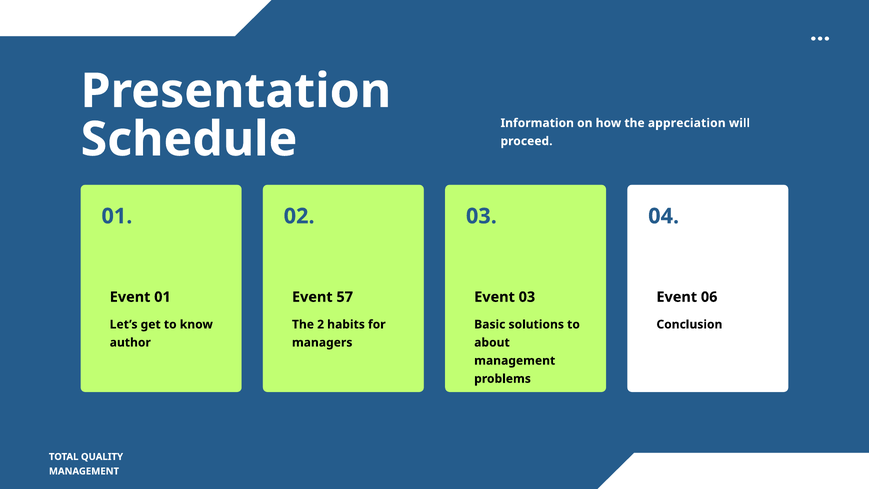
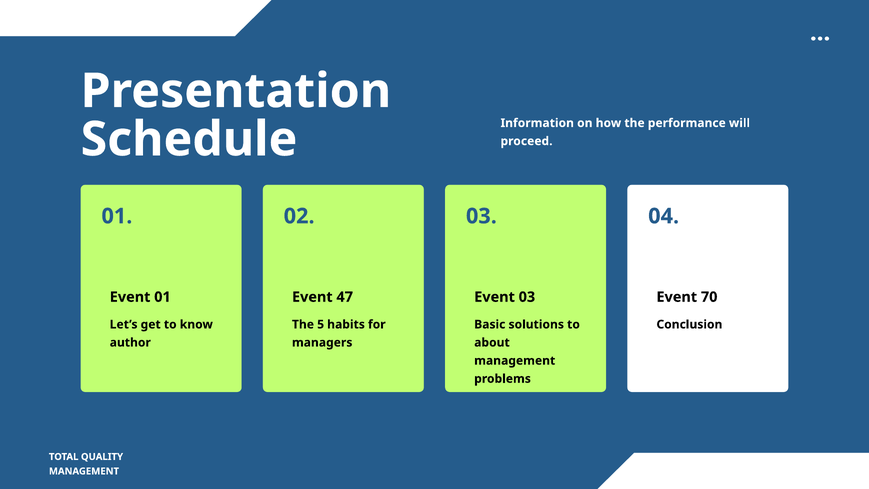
appreciation: appreciation -> performance
57: 57 -> 47
06: 06 -> 70
2: 2 -> 5
